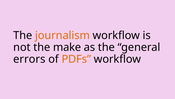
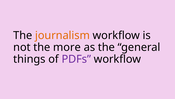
make: make -> more
errors: errors -> things
PDFs colour: orange -> purple
